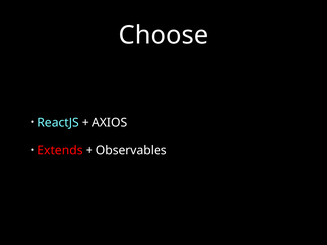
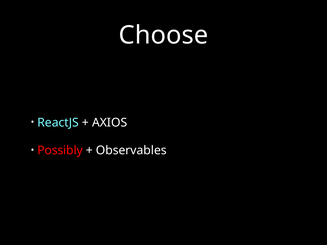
Extends: Extends -> Possibly
